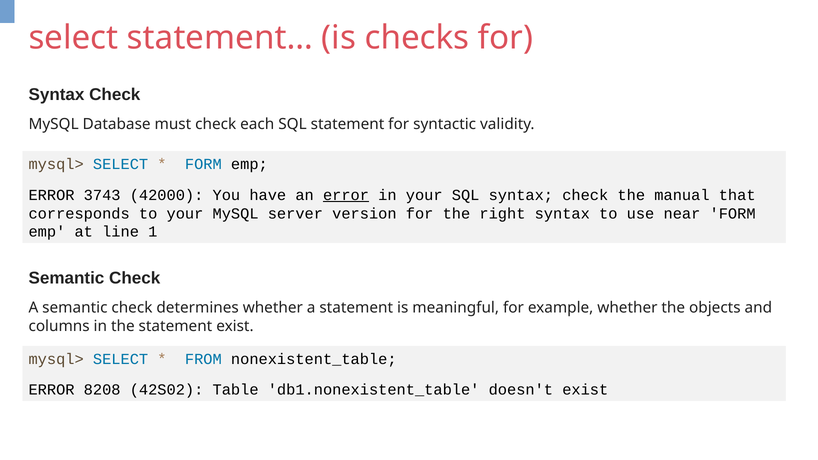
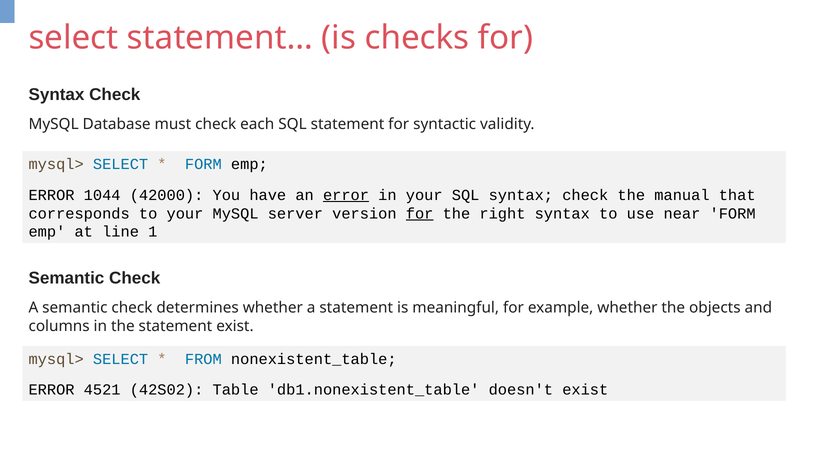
3743: 3743 -> 1044
for at (420, 214) underline: none -> present
8208: 8208 -> 4521
